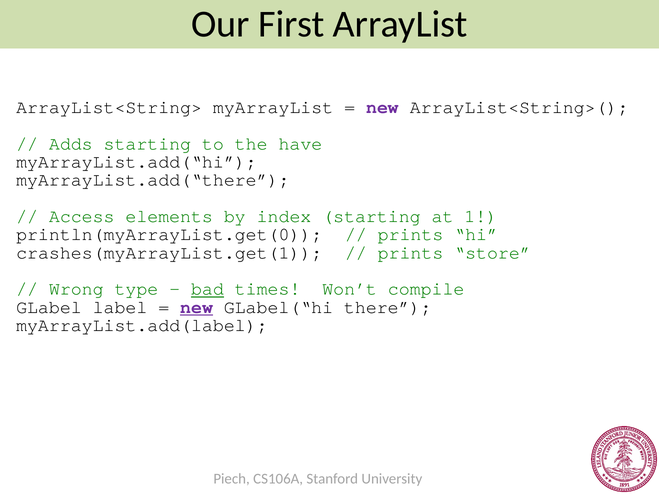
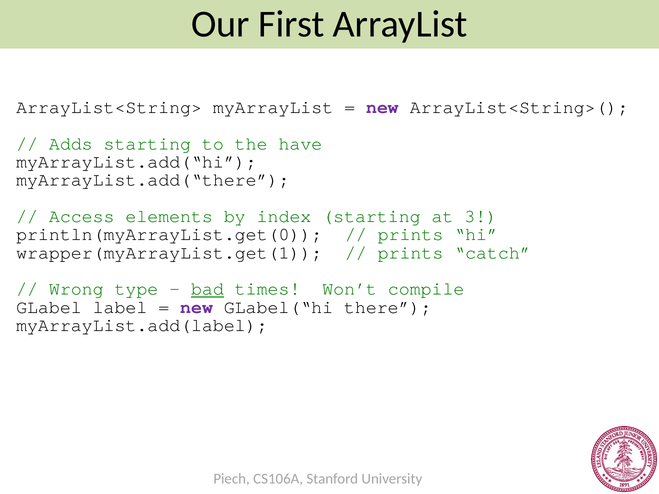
1: 1 -> 3
crashes(myArrayList.get(1: crashes(myArrayList.get(1 -> wrapper(myArrayList.get(1
store: store -> catch
new at (197, 307) underline: present -> none
